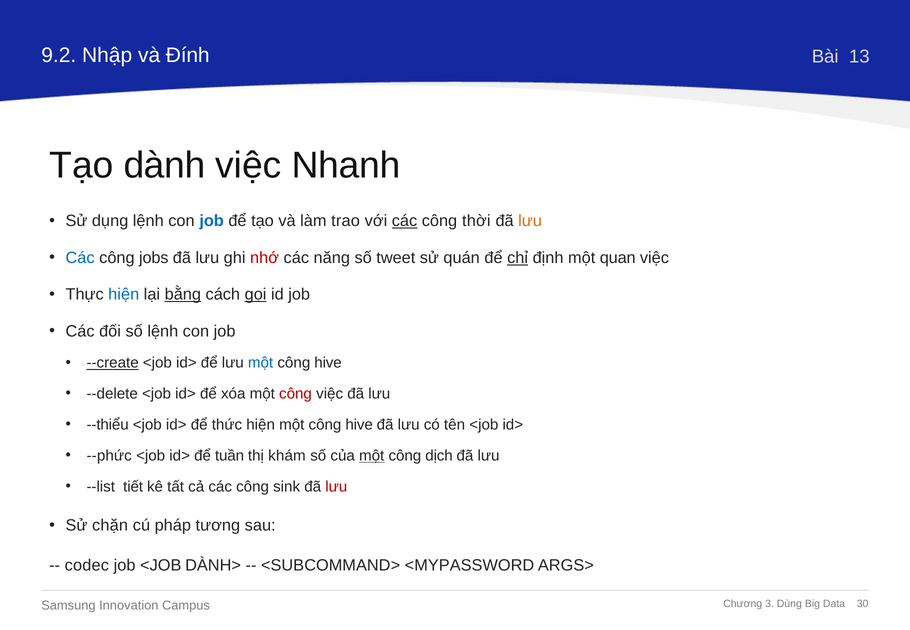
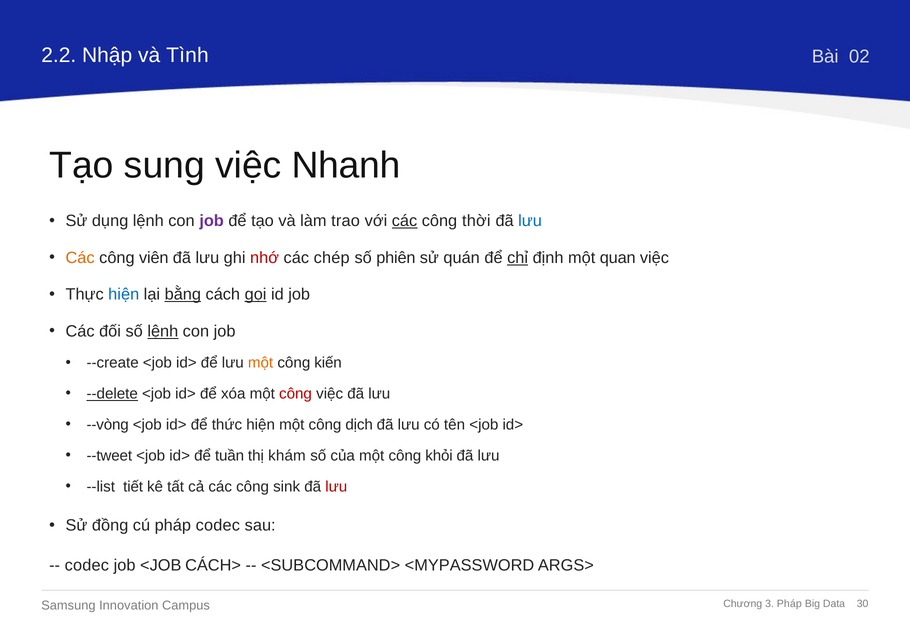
9.2: 9.2 -> 2.2
Đính: Đính -> Tình
13: 13 -> 02
dành: dành -> sung
job at (212, 221) colour: blue -> purple
lưu at (530, 221) colour: orange -> blue
Các at (80, 258) colour: blue -> orange
jobs: jobs -> viên
năng: năng -> chép
tweet: tweet -> phiên
lệnh at (163, 331) underline: none -> present
--create underline: present -> none
một at (261, 363) colour: blue -> orange
hive at (328, 363): hive -> kiến
--delete underline: none -> present
--thiểu: --thiểu -> --vòng
hiện một công hive: hive -> dịch
--phức: --phức -> --tweet
một at (372, 456) underline: present -> none
dịch: dịch -> khỏi
chặn: chặn -> đồng
pháp tương: tương -> codec
DÀNH>: DÀNH> -> CÁCH>
Dùng at (789, 604): Dùng -> Pháp
